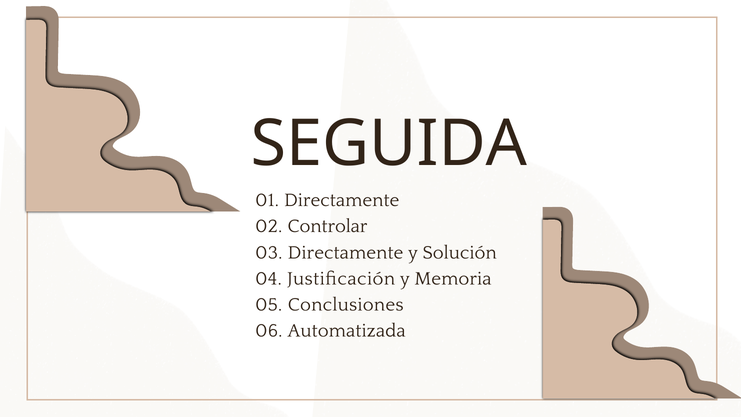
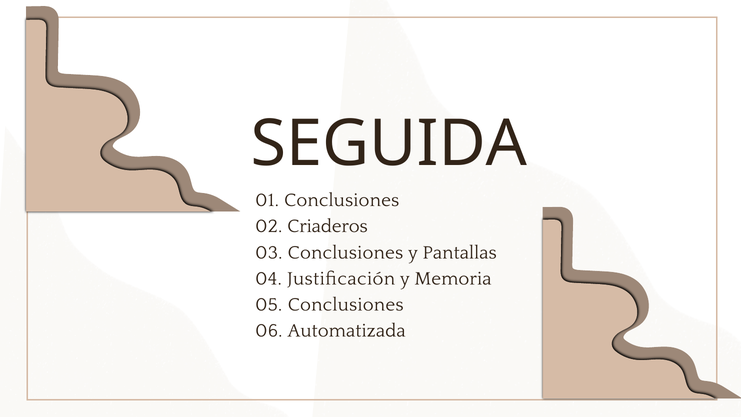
01 Directamente: Directamente -> Conclusiones
Controlar: Controlar -> Criaderos
03 Directamente: Directamente -> Conclusiones
Solución: Solución -> Pantallas
